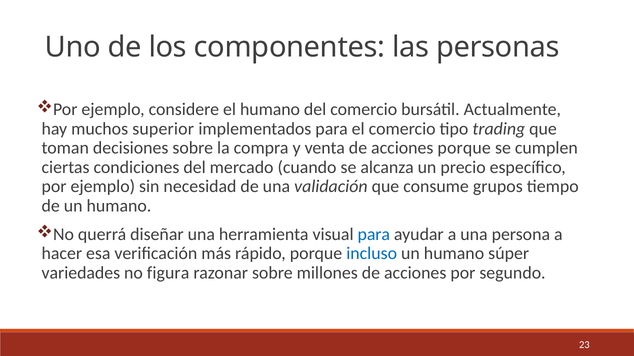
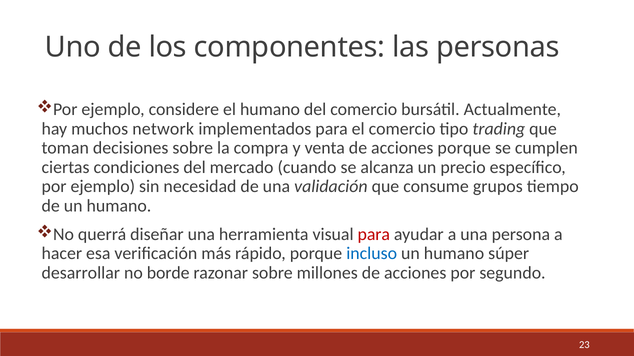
superior: superior -> network
para at (374, 235) colour: blue -> red
variedades: variedades -> desarrollar
figura: figura -> borde
